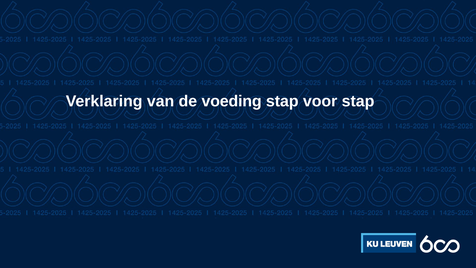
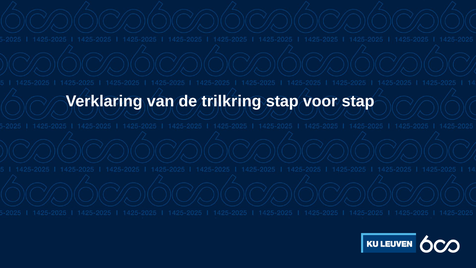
voeding: voeding -> trilkring
